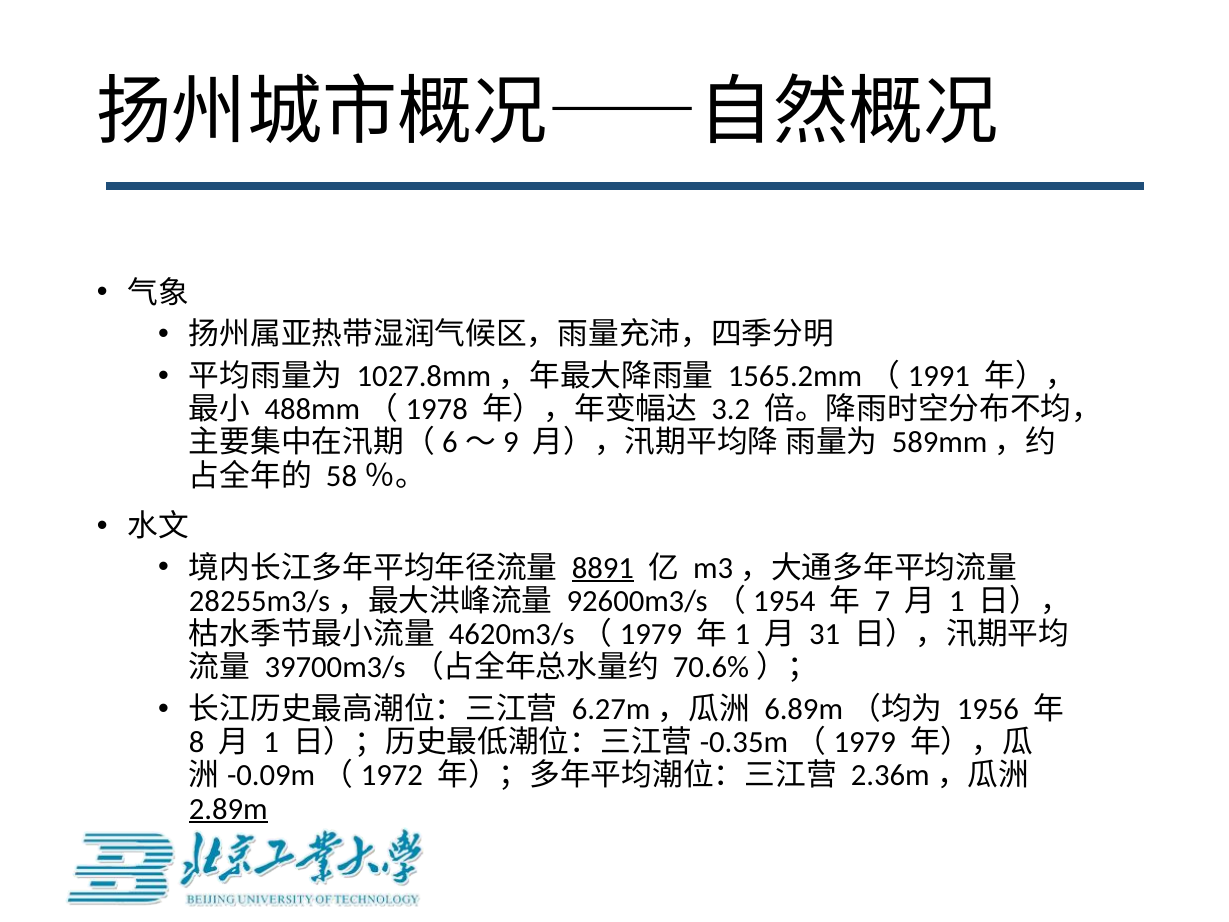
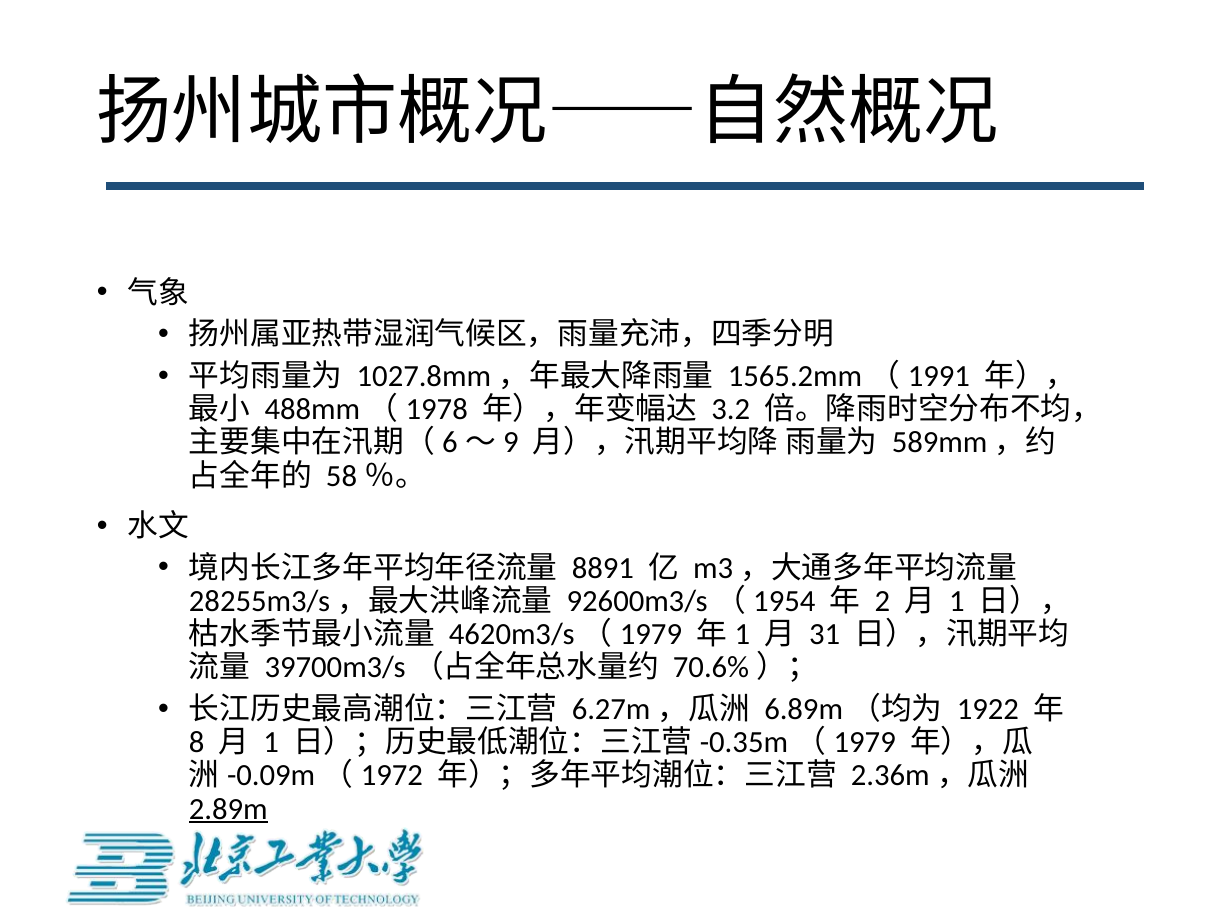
8891 underline: present -> none
7: 7 -> 2
1956: 1956 -> 1922
